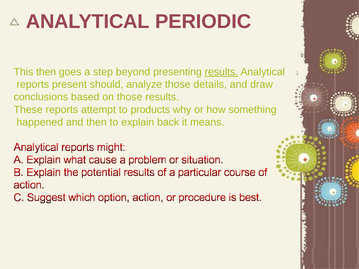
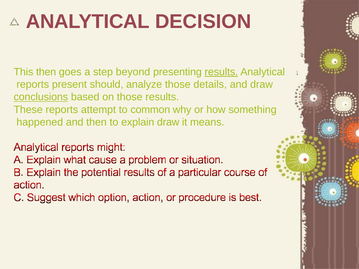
PERIODIC: PERIODIC -> DECISION
conclusions underline: none -> present
products: products -> common
explain back: back -> draw
